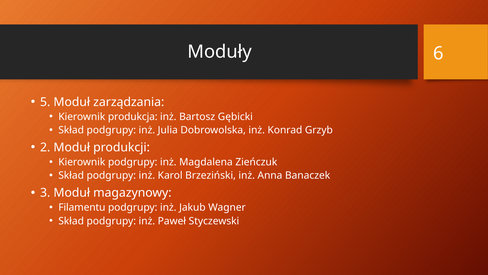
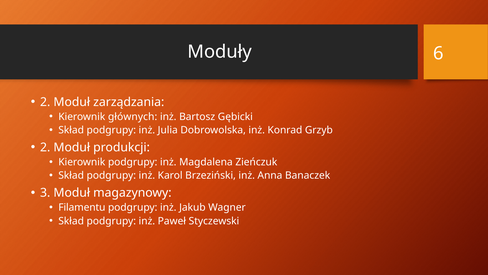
5 at (45, 102): 5 -> 2
produkcja: produkcja -> głównych
